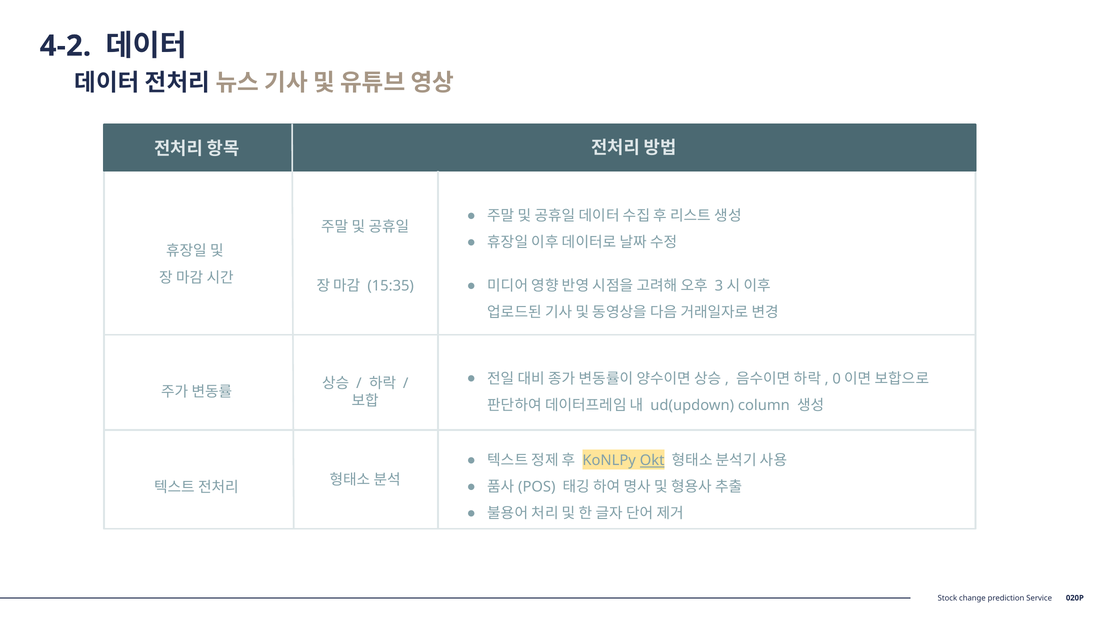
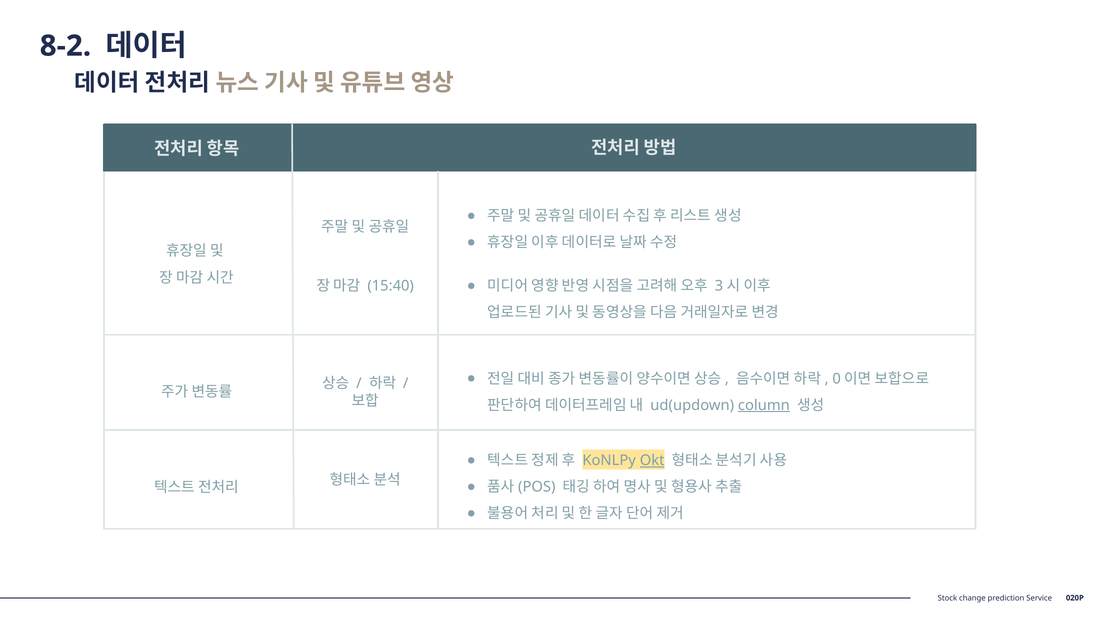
4-2: 4-2 -> 8-2
15:35: 15:35 -> 15:40
column underline: none -> present
